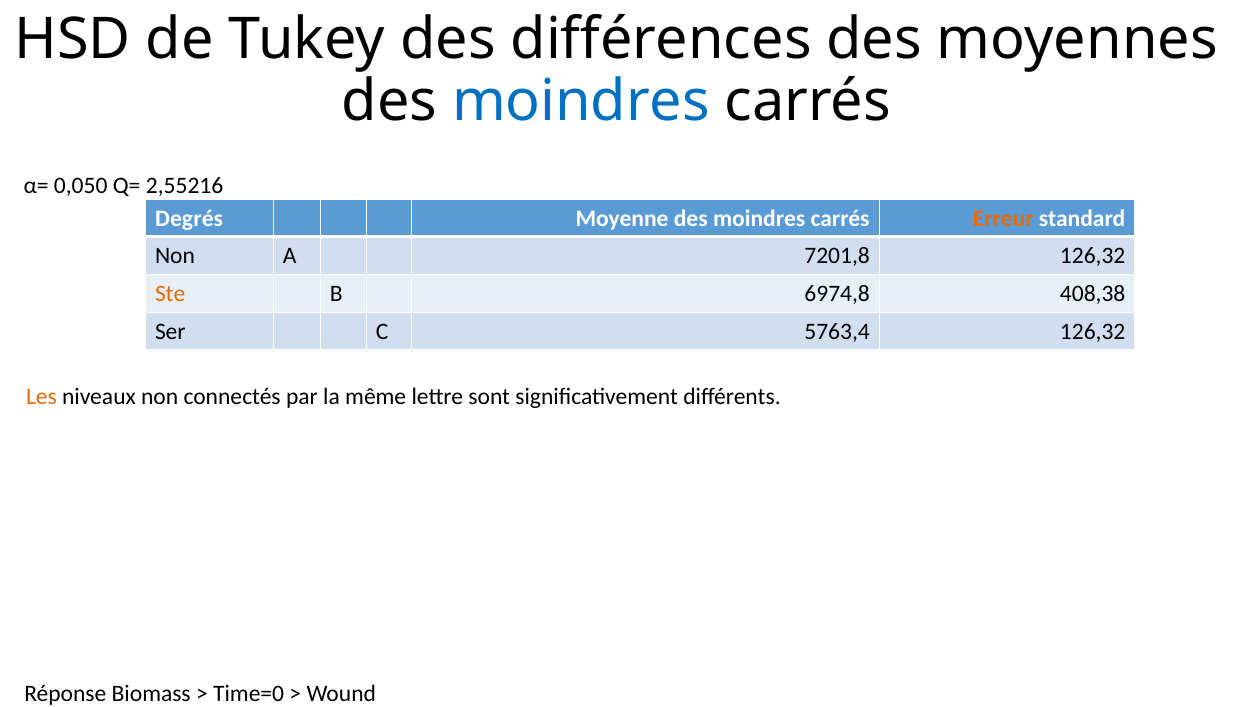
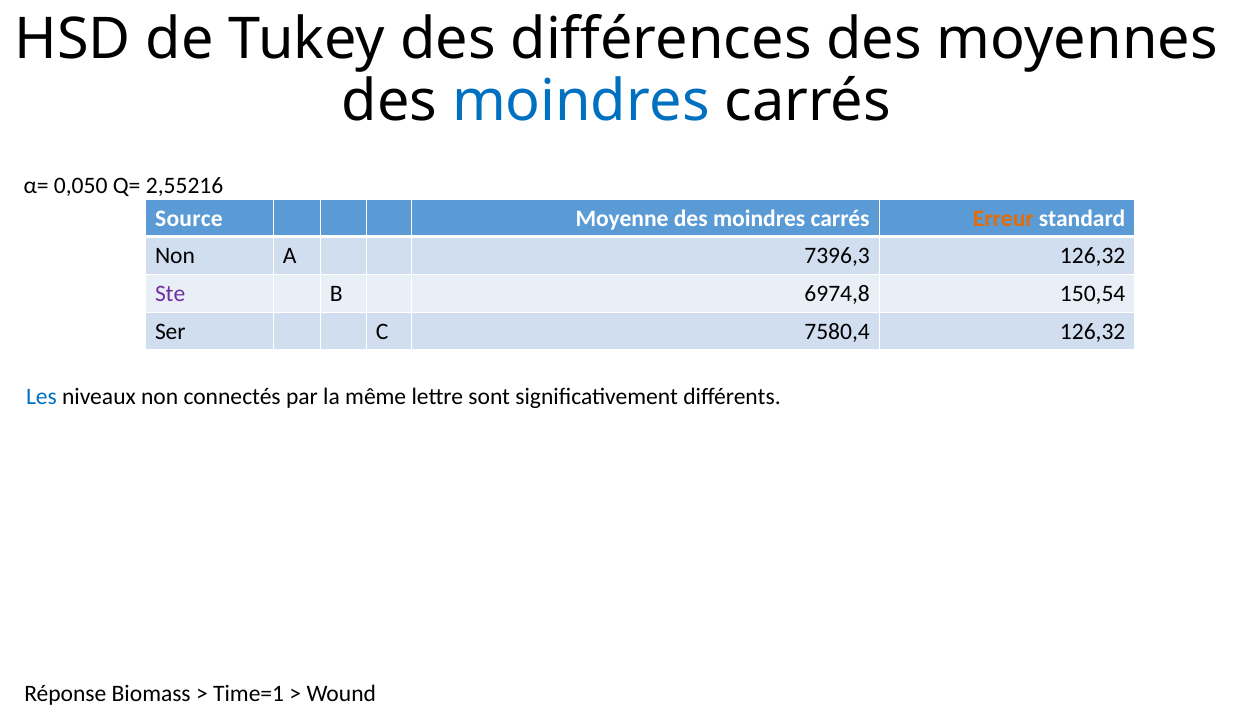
Degrés: Degrés -> Source
7201,8: 7201,8 -> 7396,3
Ste colour: orange -> purple
408,38: 408,38 -> 150,54
5763,4: 5763,4 -> 7580,4
Les colour: orange -> blue
Time=0: Time=0 -> Time=1
